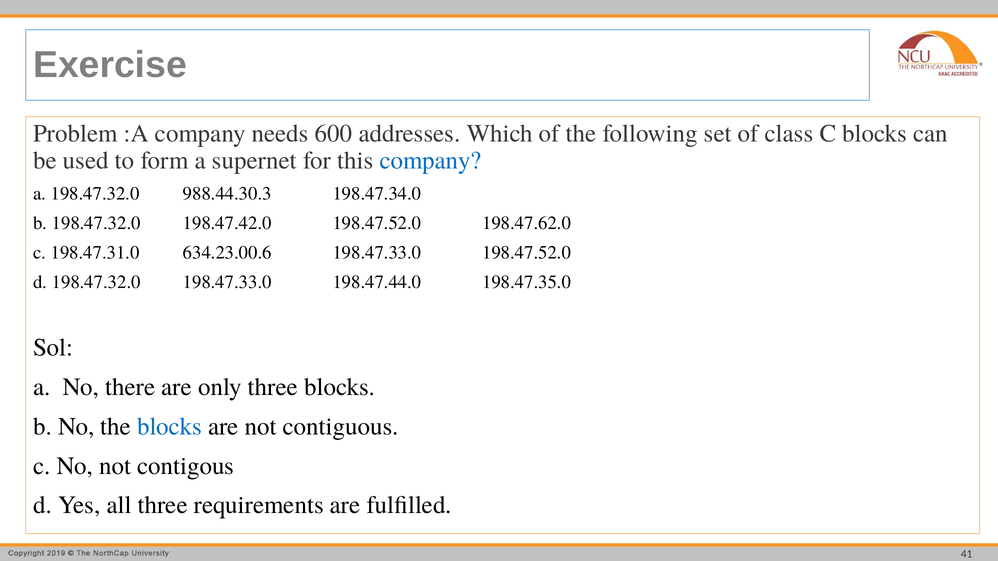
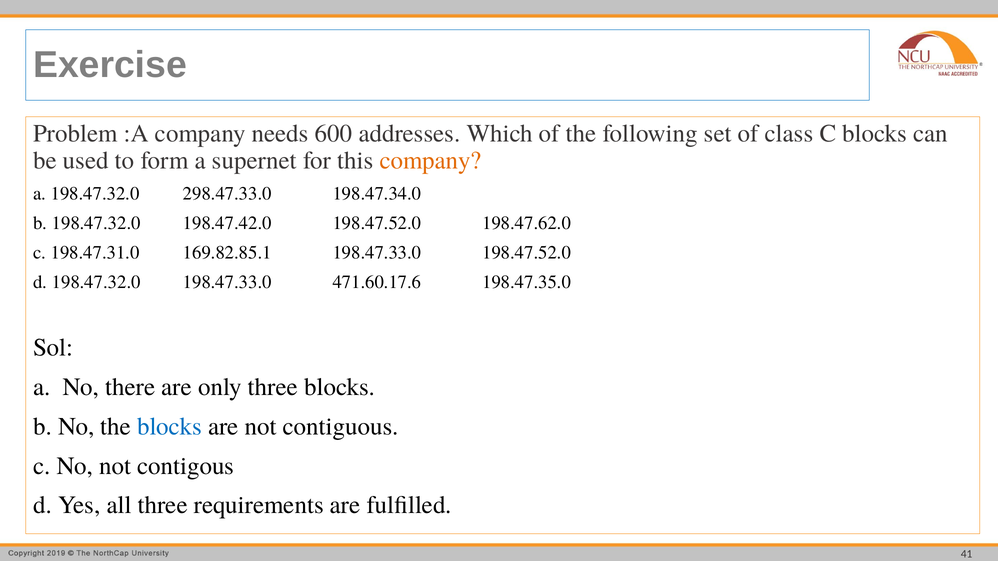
company at (431, 161) colour: blue -> orange
988.44.30.3: 988.44.30.3 -> 298.47.33.0
634.23.00.6: 634.23.00.6 -> 169.82.85.1
198.47.44.0: 198.47.44.0 -> 471.60.17.6
